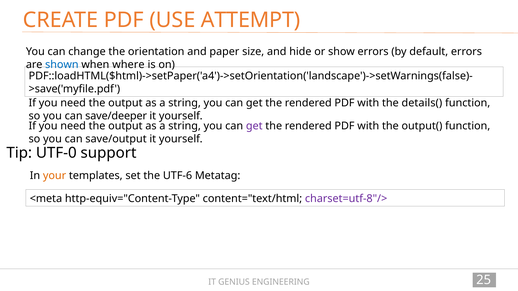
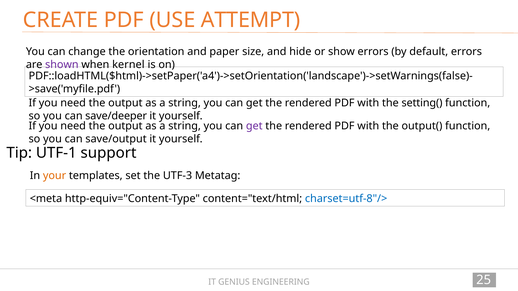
shown colour: blue -> purple
where: where -> kernel
details(: details( -> setting(
UTF-0: UTF-0 -> UTF-1
UTF-6: UTF-6 -> UTF-3
charset=utf-8"/> colour: purple -> blue
